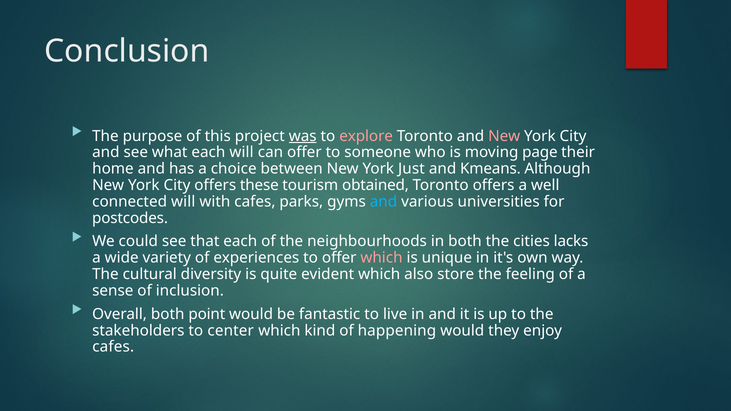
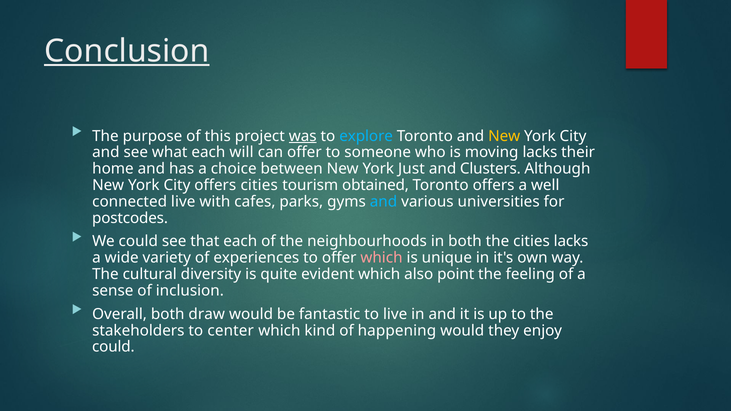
Conclusion underline: none -> present
explore colour: pink -> light blue
New at (504, 136) colour: pink -> yellow
moving page: page -> lacks
Kmeans: Kmeans -> Clusters
offers these: these -> cities
connected will: will -> live
store: store -> point
point: point -> draw
cafes at (113, 347): cafes -> could
